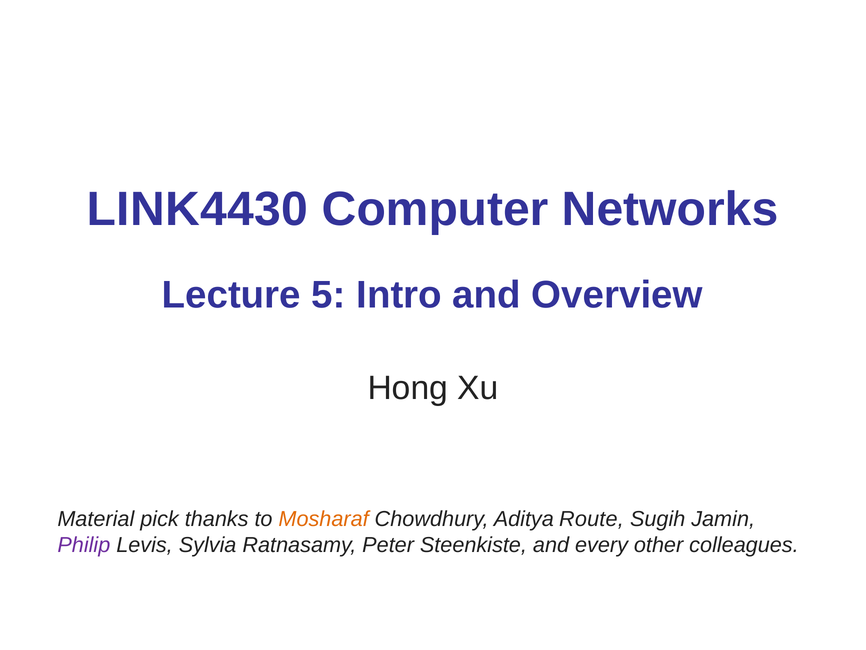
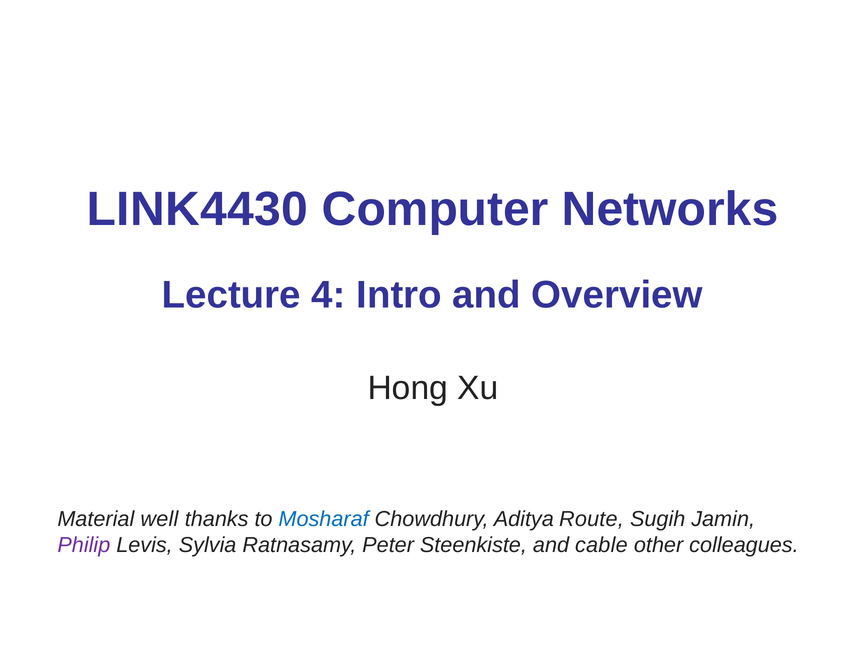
5: 5 -> 4
pick: pick -> well
Mosharaf colour: orange -> blue
every: every -> cable
